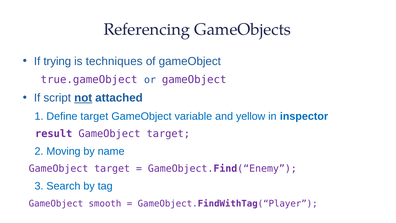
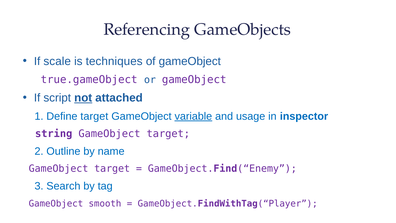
trying: trying -> scale
variable underline: none -> present
yellow: yellow -> usage
result: result -> string
Moving: Moving -> Outline
